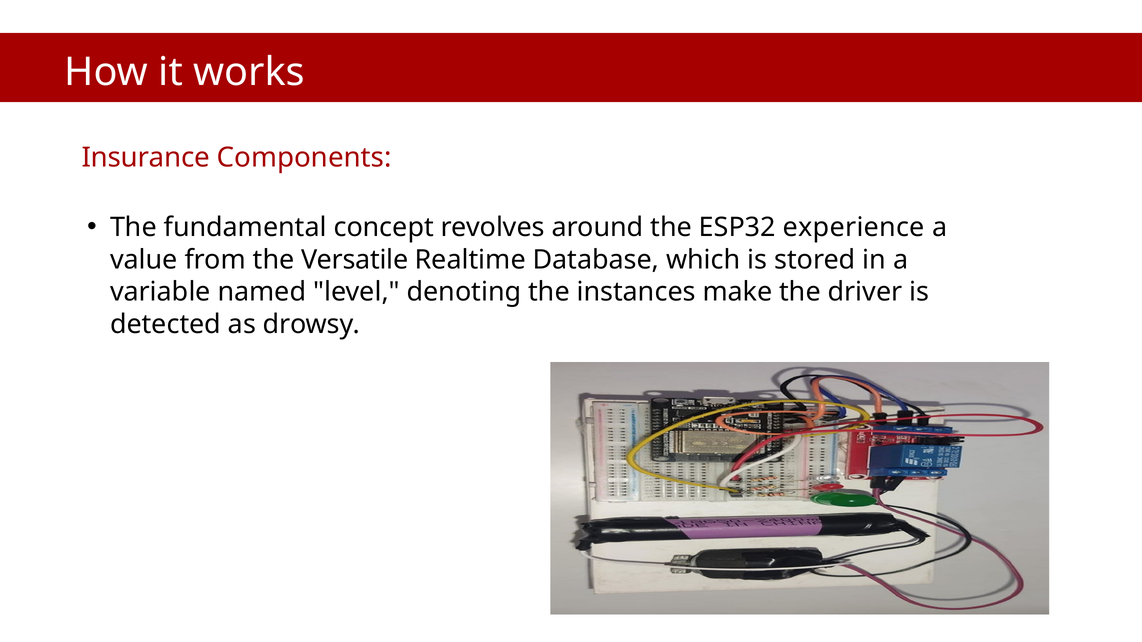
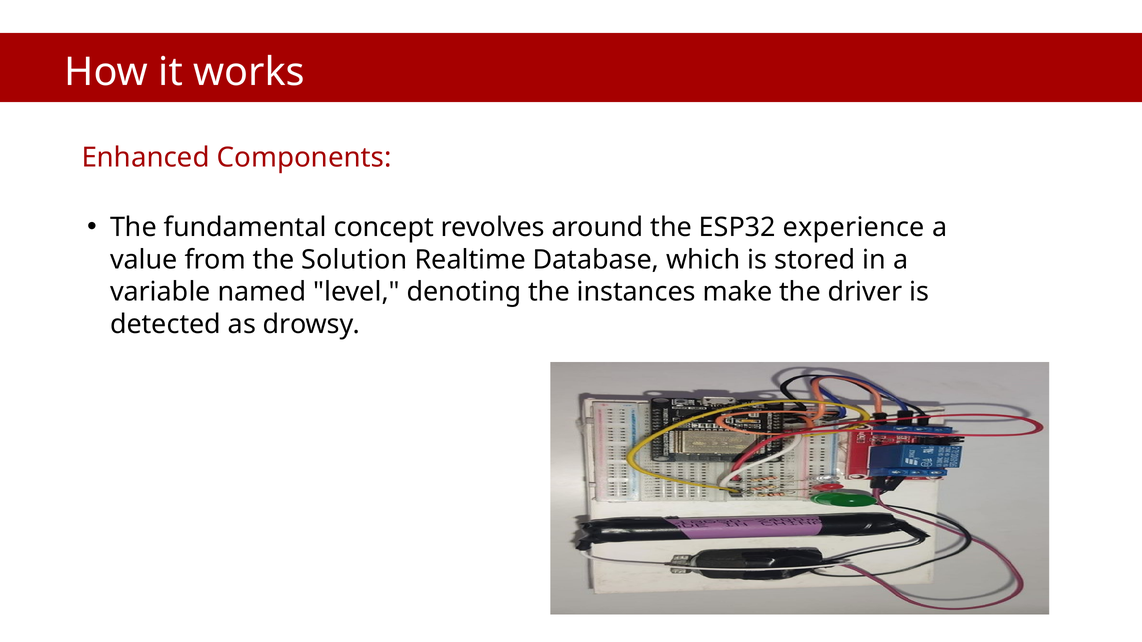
Insurance: Insurance -> Enhanced
Versatile: Versatile -> Solution
